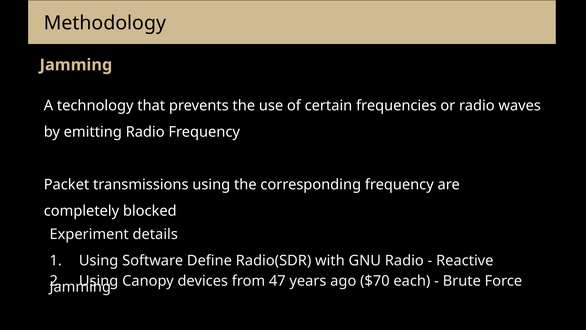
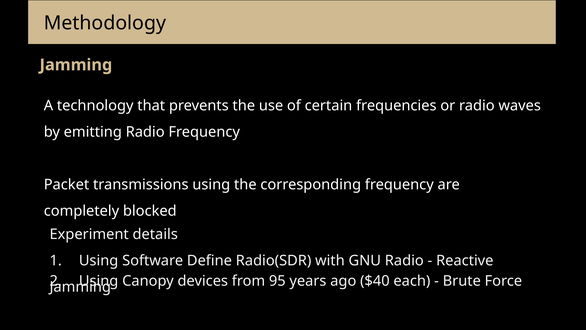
47: 47 -> 95
$70: $70 -> $40
